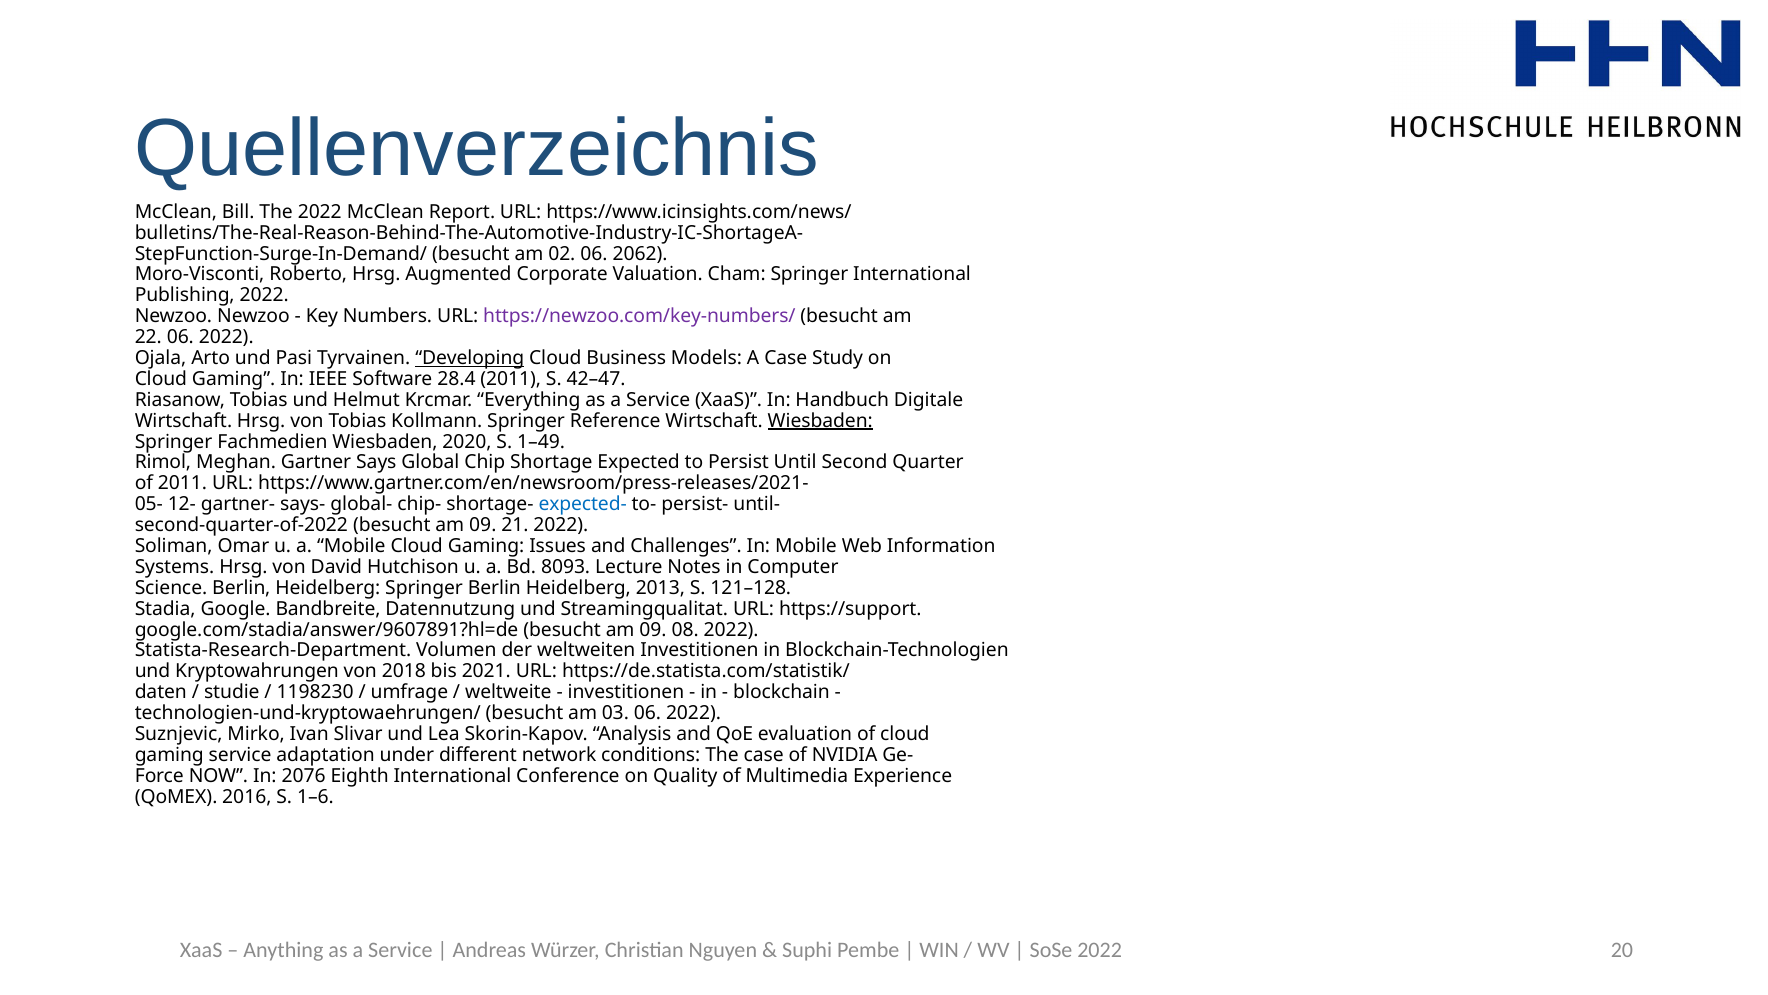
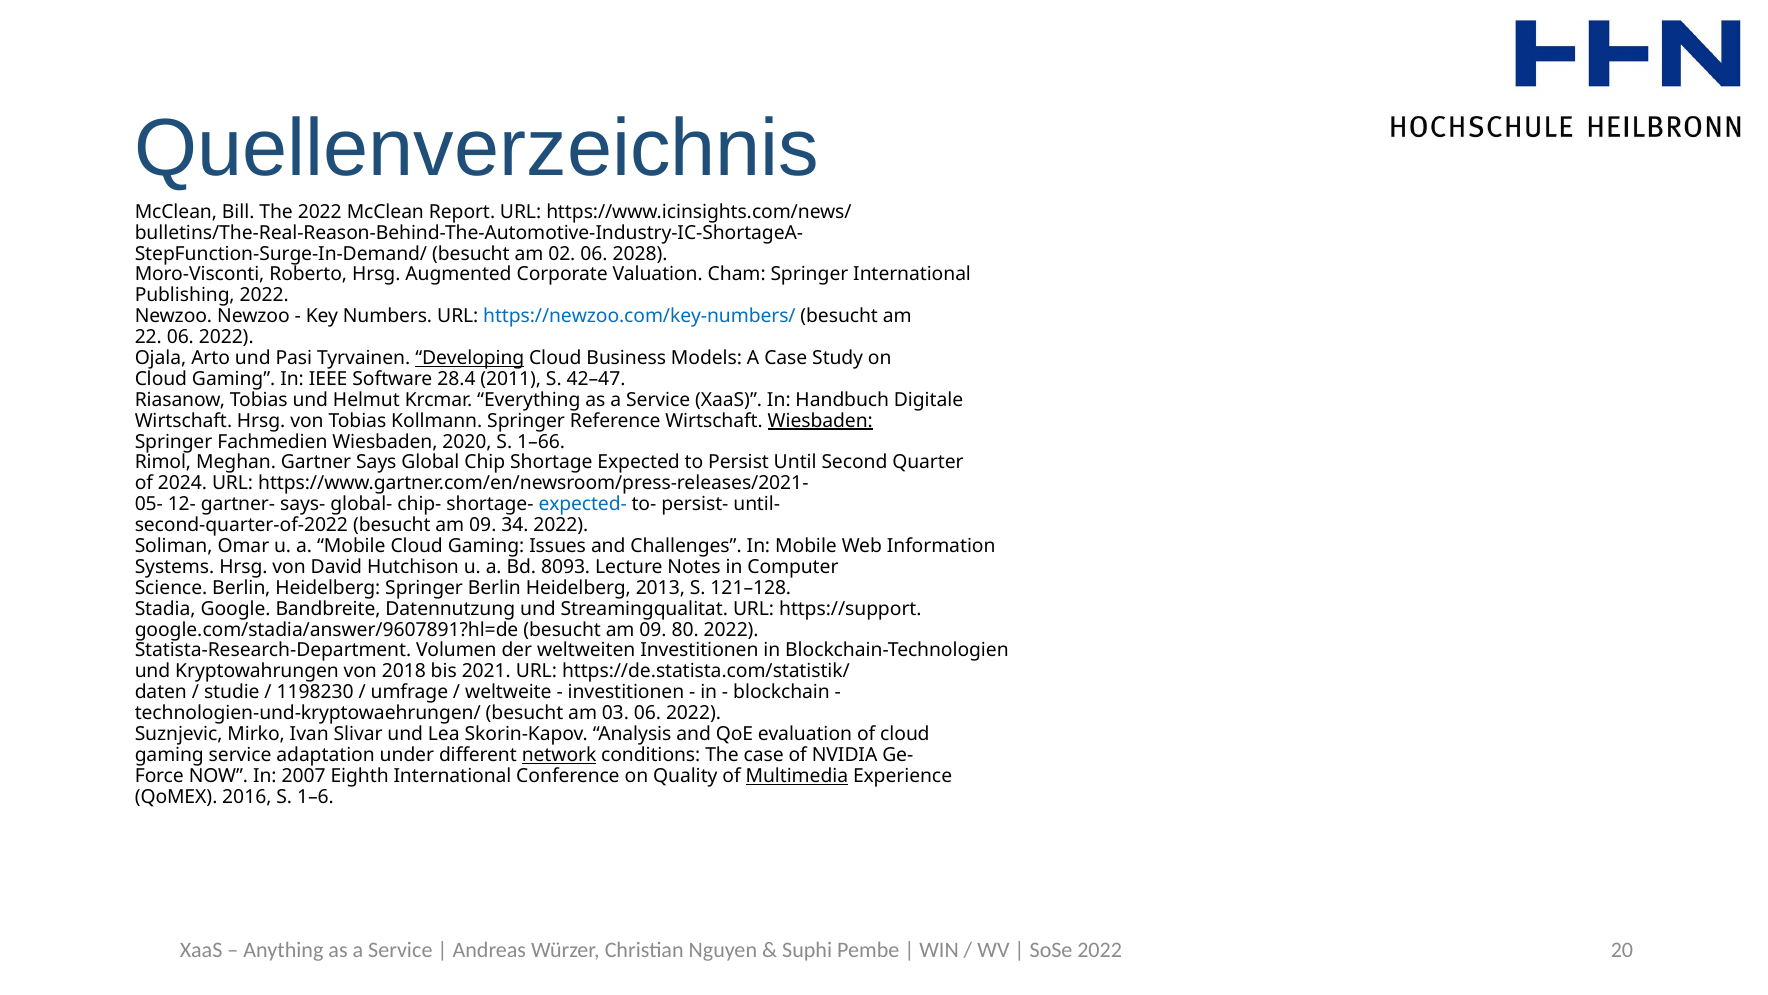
2062: 2062 -> 2028
https://newzoo.com/key-numbers/ colour: purple -> blue
1–49: 1–49 -> 1–66
of 2011: 2011 -> 2024
21: 21 -> 34
08: 08 -> 80
network underline: none -> present
2076: 2076 -> 2007
Multimedia underline: none -> present
